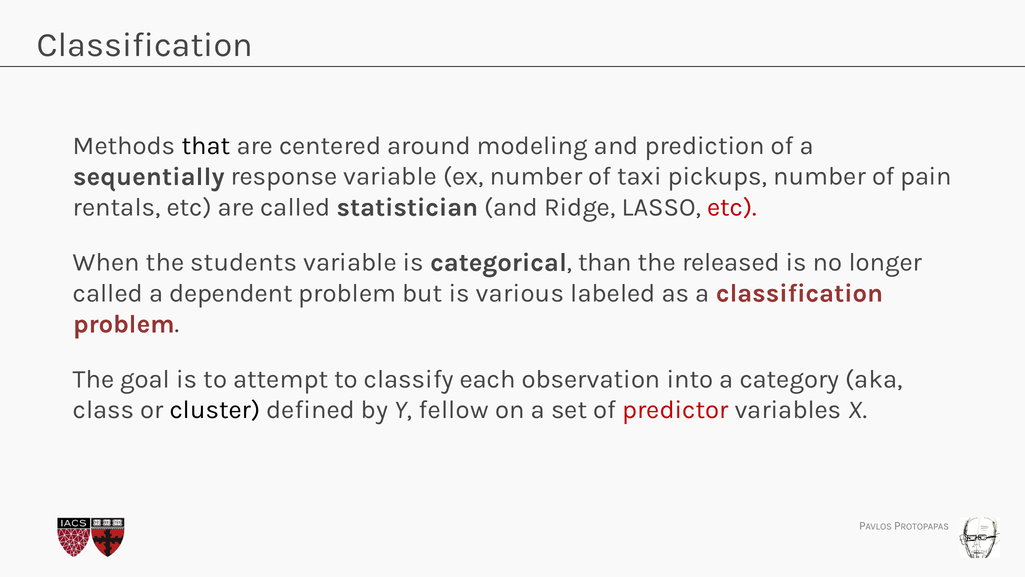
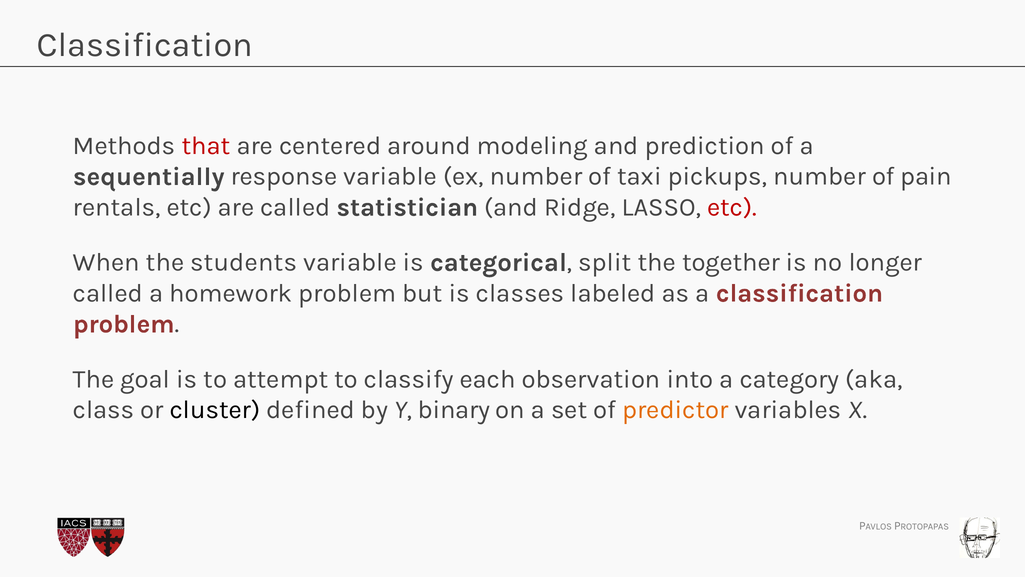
that colour: black -> red
than: than -> split
released: released -> together
dependent: dependent -> homework
various: various -> classes
fellow: fellow -> binary
predictor colour: red -> orange
